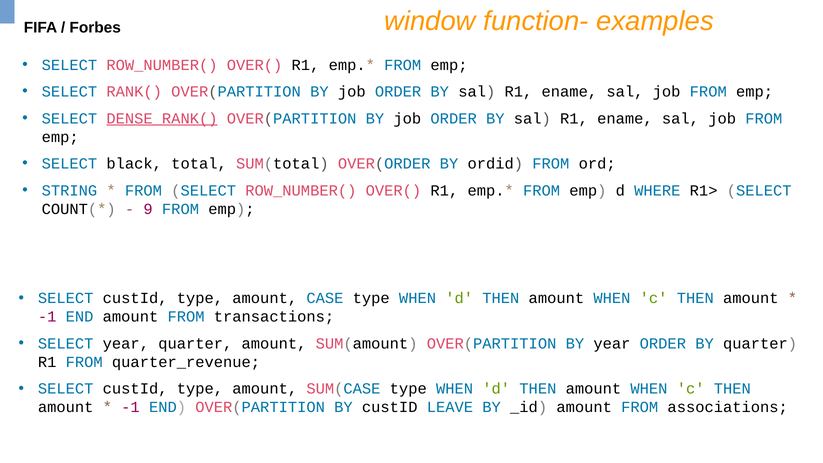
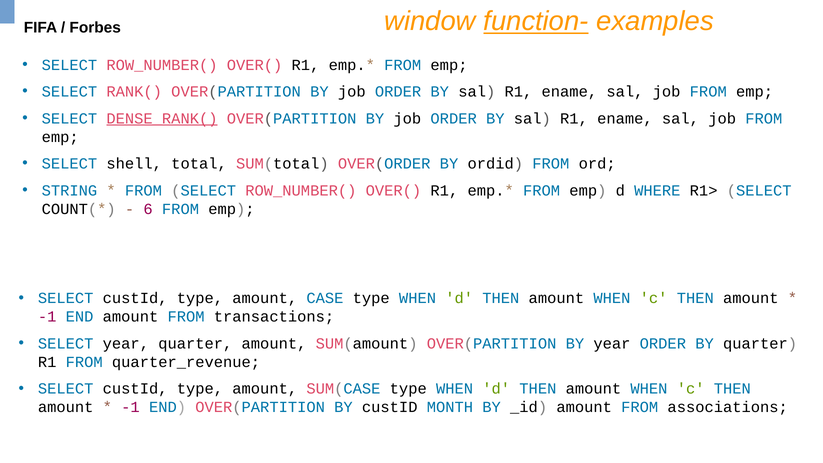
function- underline: none -> present
black: black -> shell
9: 9 -> 6
LEAVE: LEAVE -> MONTH
